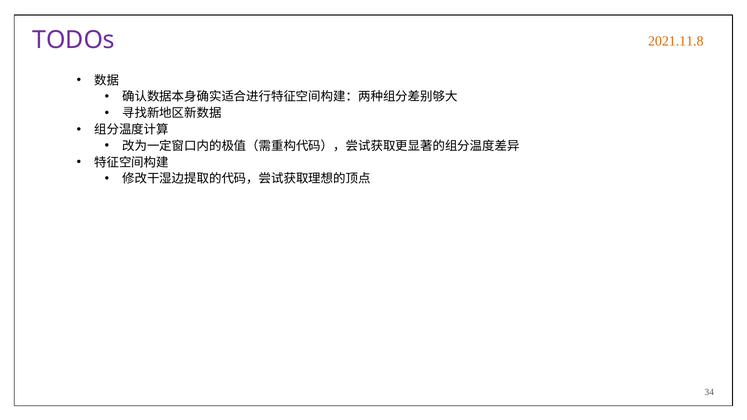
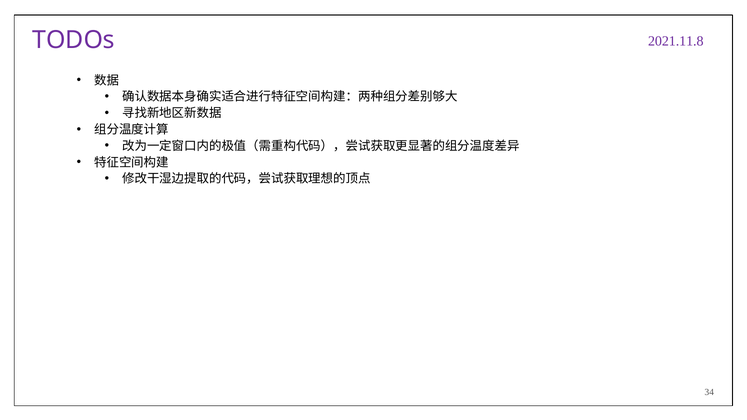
2021.11.8 colour: orange -> purple
